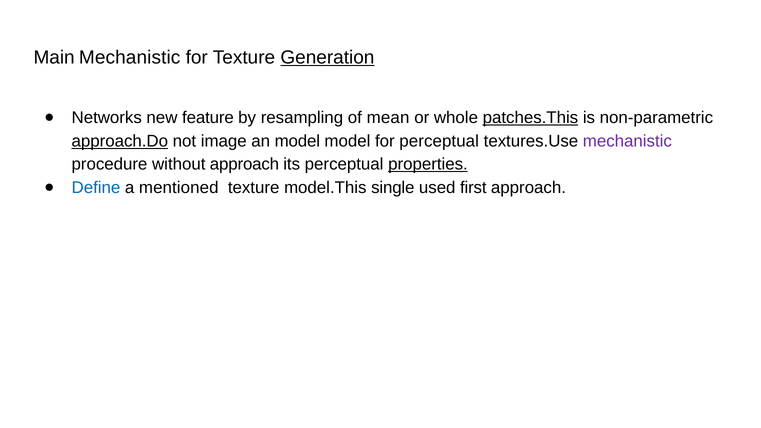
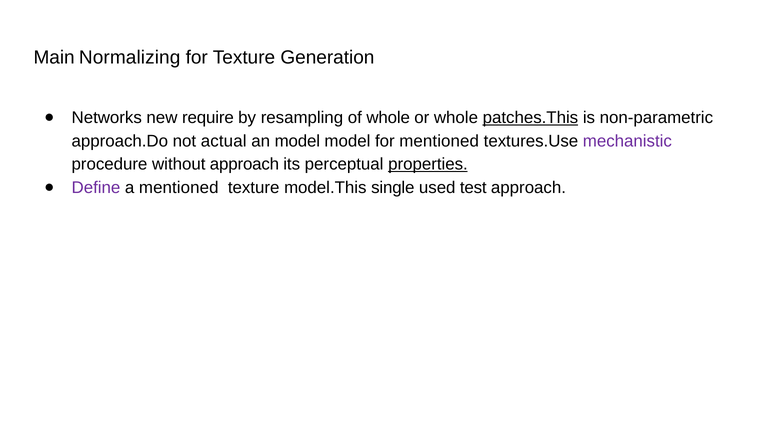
Main Mechanistic: Mechanistic -> Normalizing
Generation underline: present -> none
feature: feature -> require
of mean: mean -> whole
approach.Do underline: present -> none
image: image -> actual
for perceptual: perceptual -> mentioned
Define colour: blue -> purple
first: first -> test
